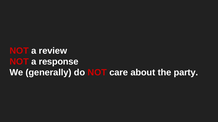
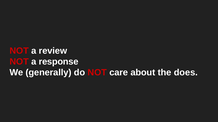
party: party -> does
